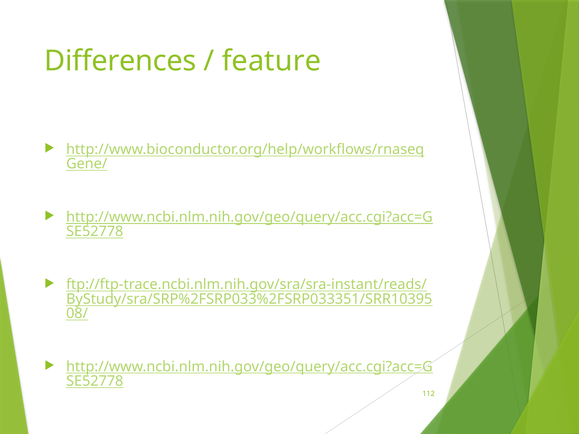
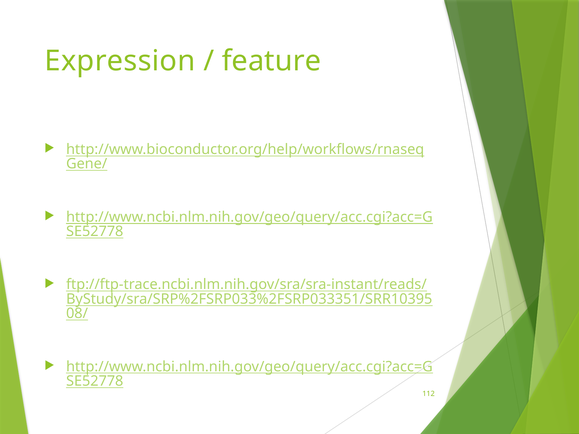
Differences: Differences -> Expression
